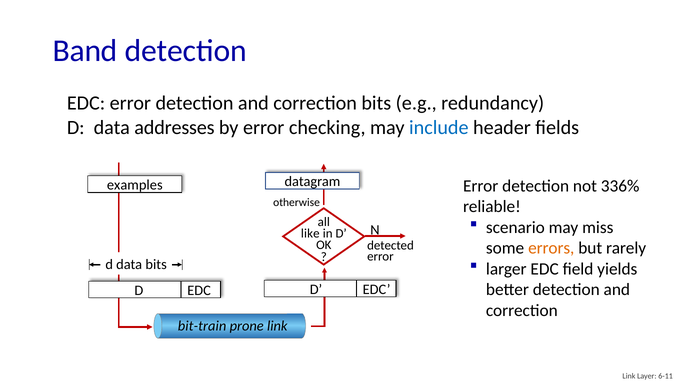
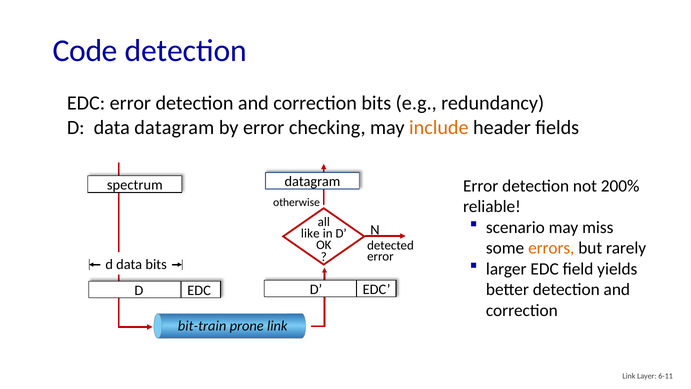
Band: Band -> Code
data addresses: addresses -> datagram
include colour: blue -> orange
336%: 336% -> 200%
examples: examples -> spectrum
